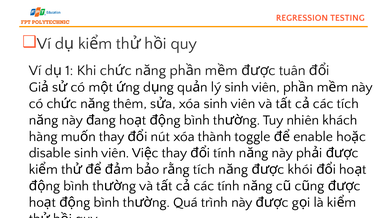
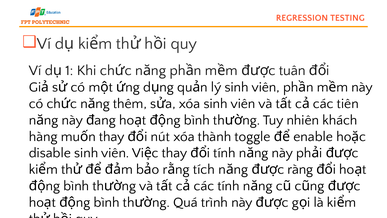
các tích: tích -> tiên
khói: khói -> ràng
